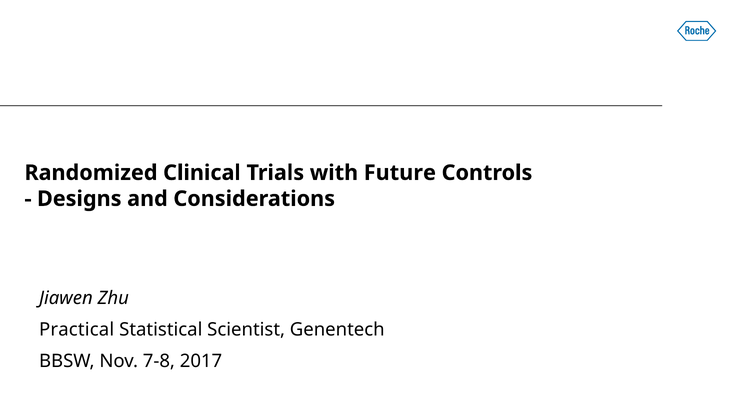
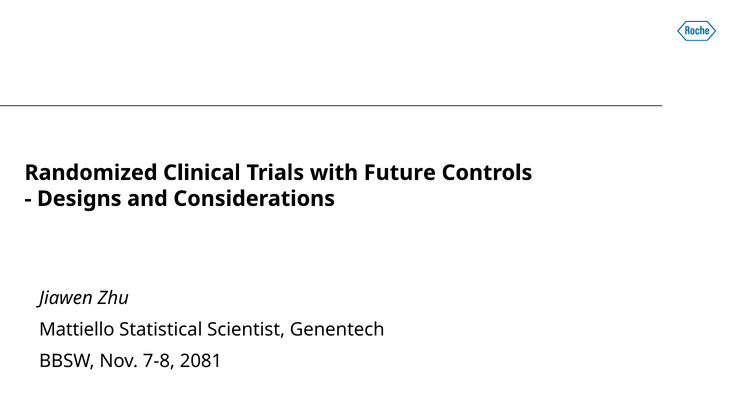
Practical: Practical -> Mattiello
2017: 2017 -> 2081
